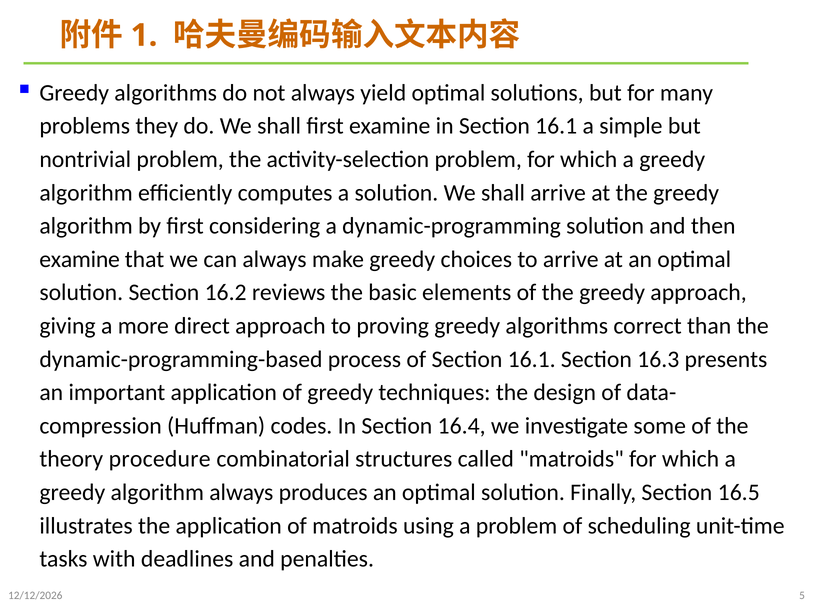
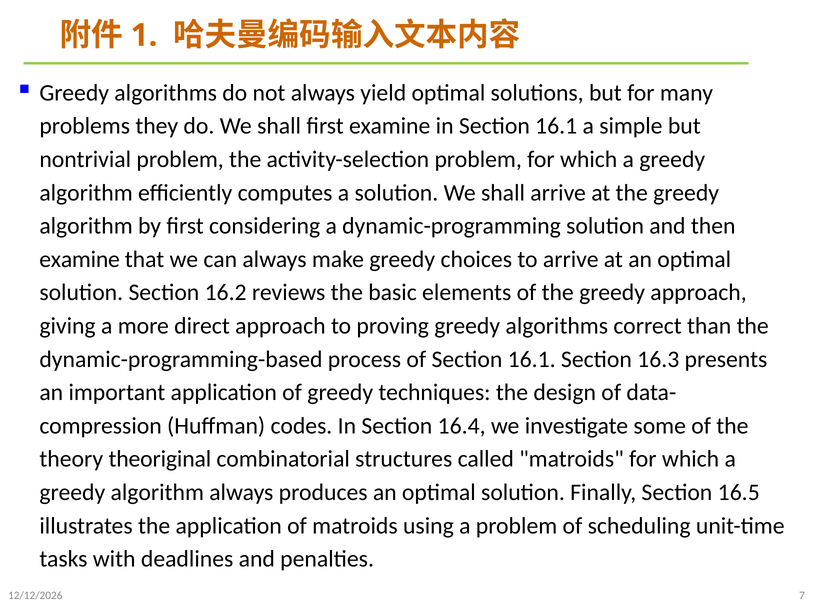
procedure: procedure -> theoriginal
5: 5 -> 7
